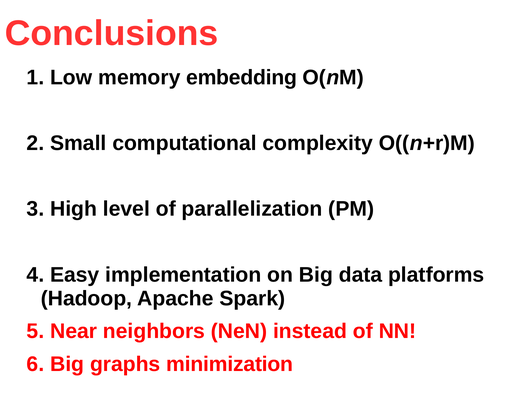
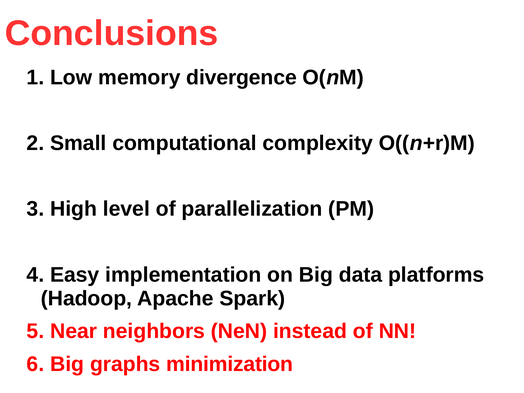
embedding: embedding -> divergence
